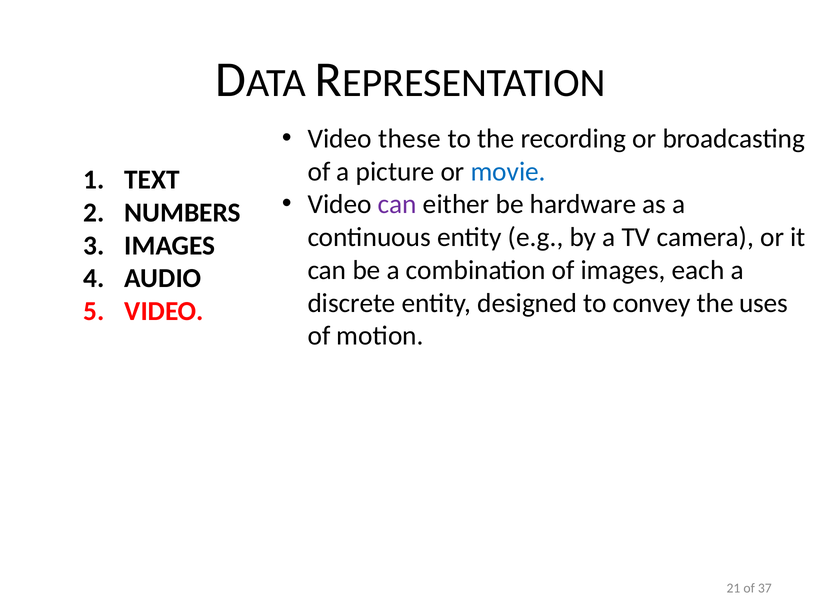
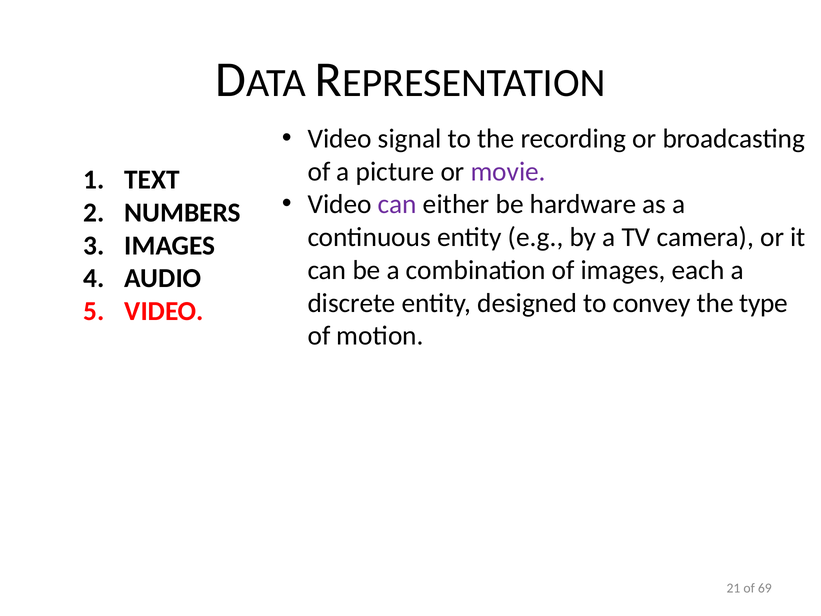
these: these -> signal
movie colour: blue -> purple
uses: uses -> type
37: 37 -> 69
